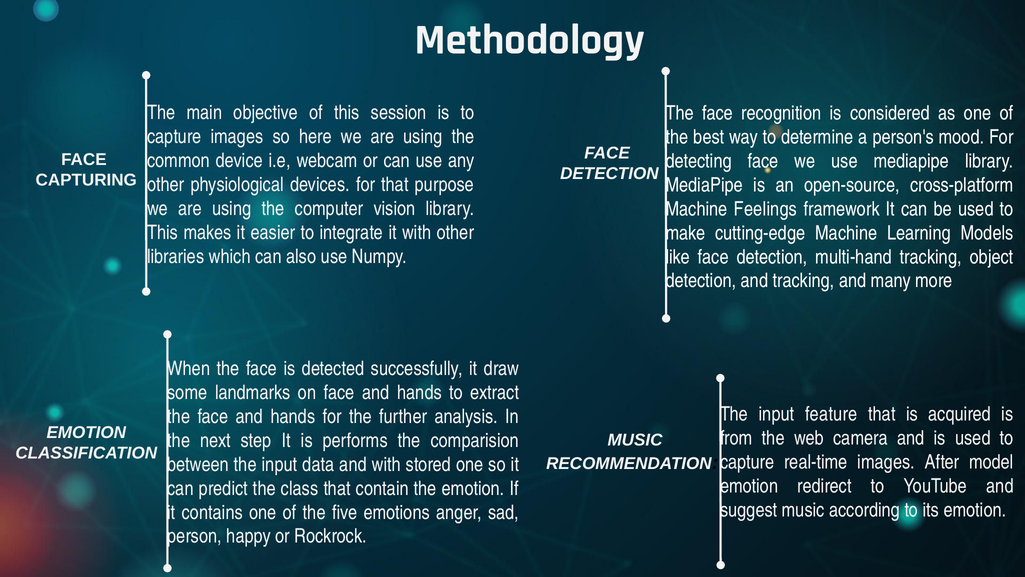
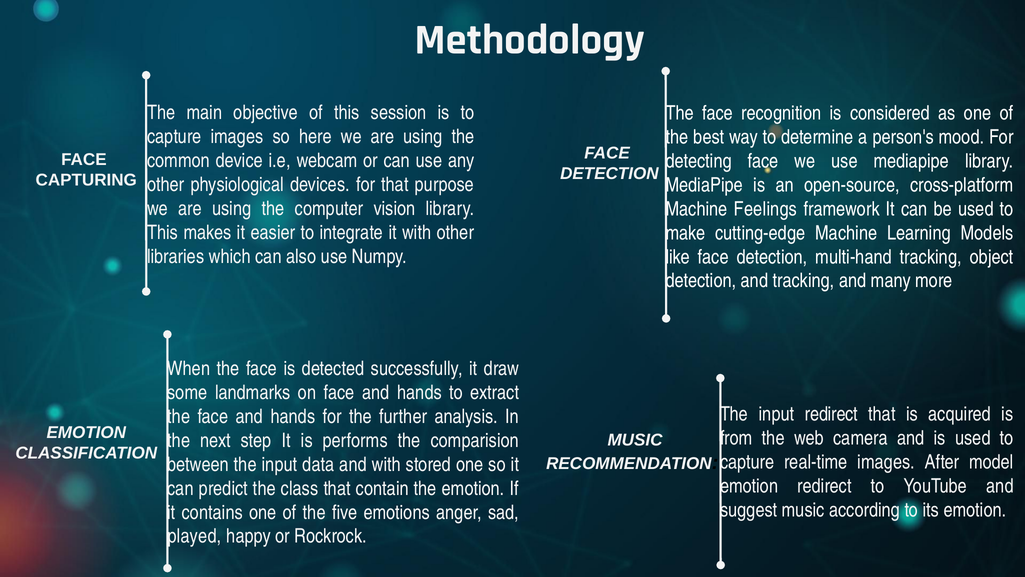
input feature: feature -> redirect
person: person -> played
